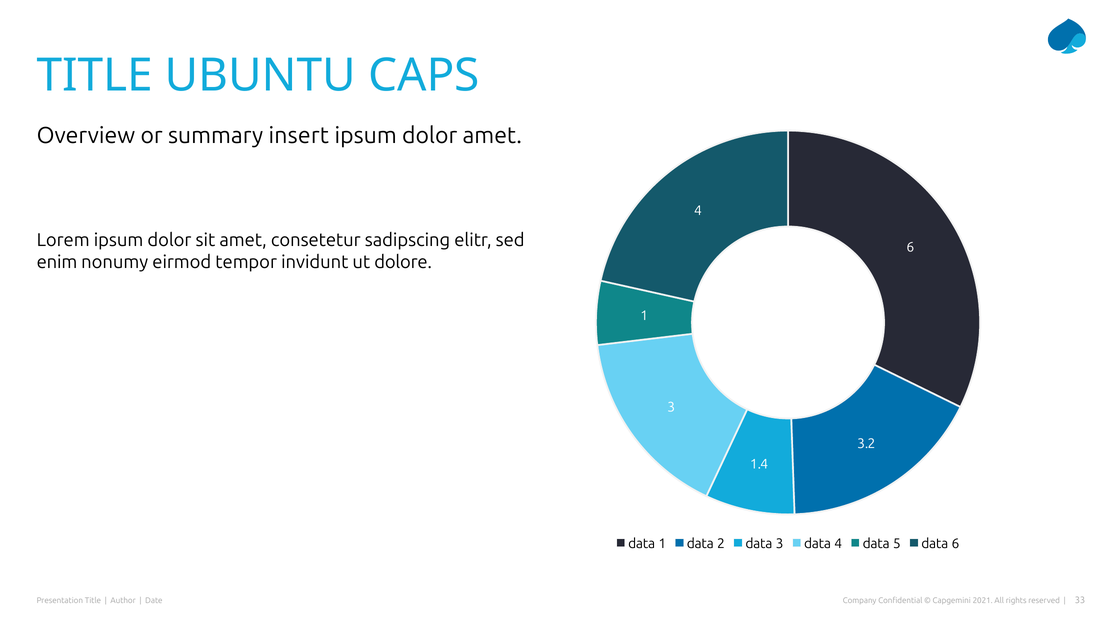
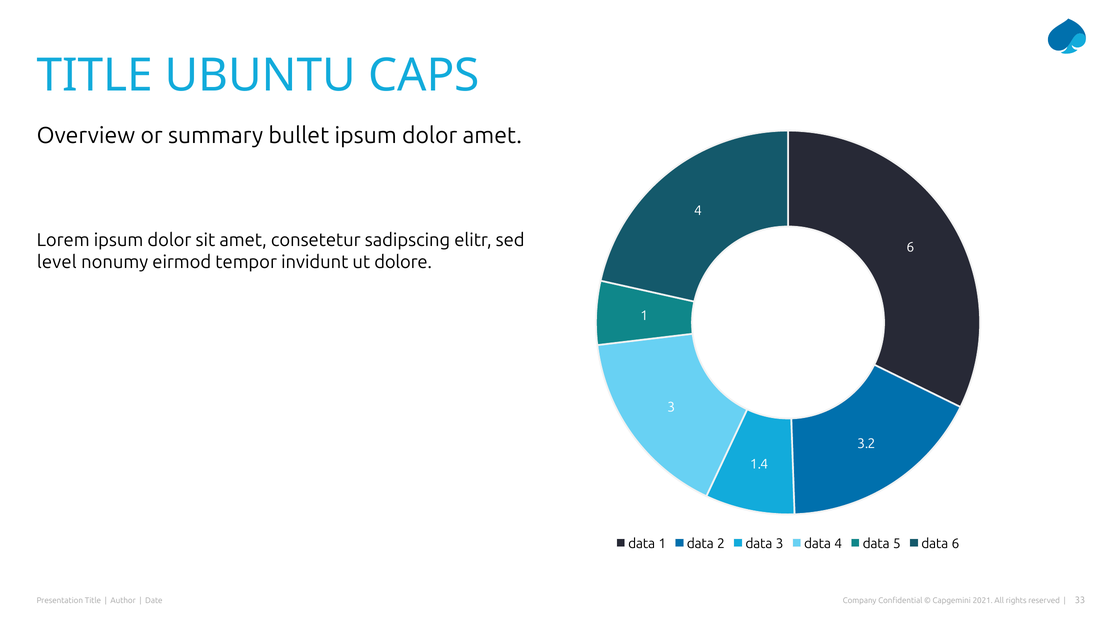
insert: insert -> bullet
enim: enim -> level
